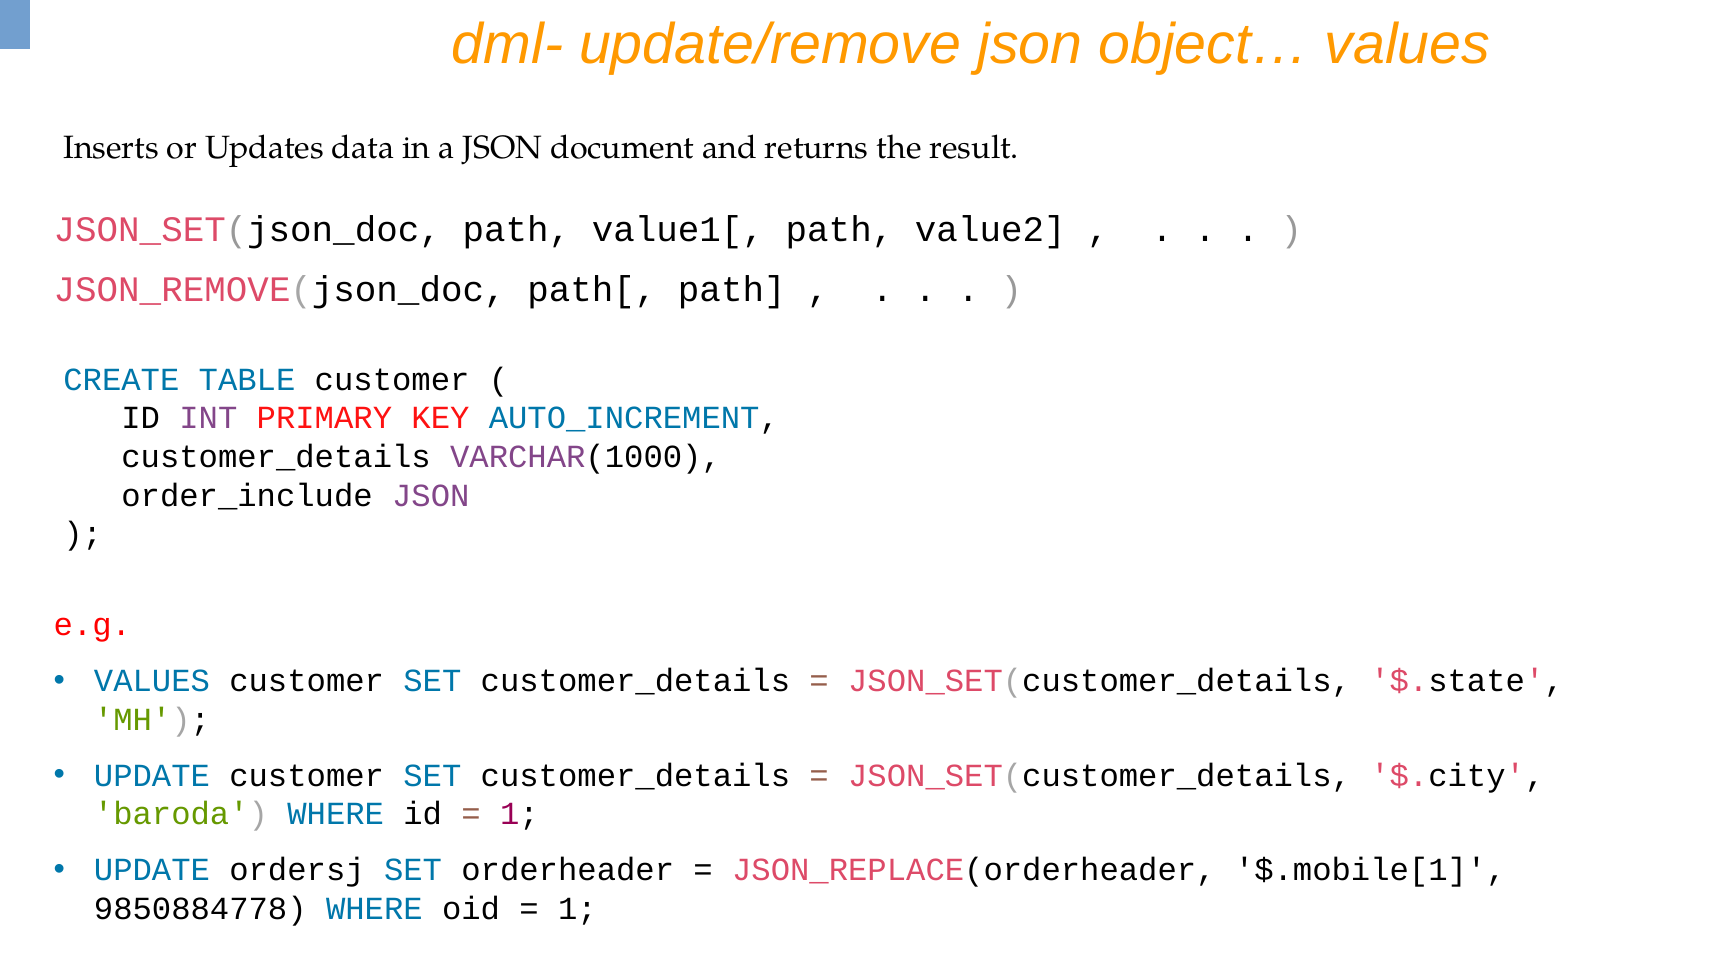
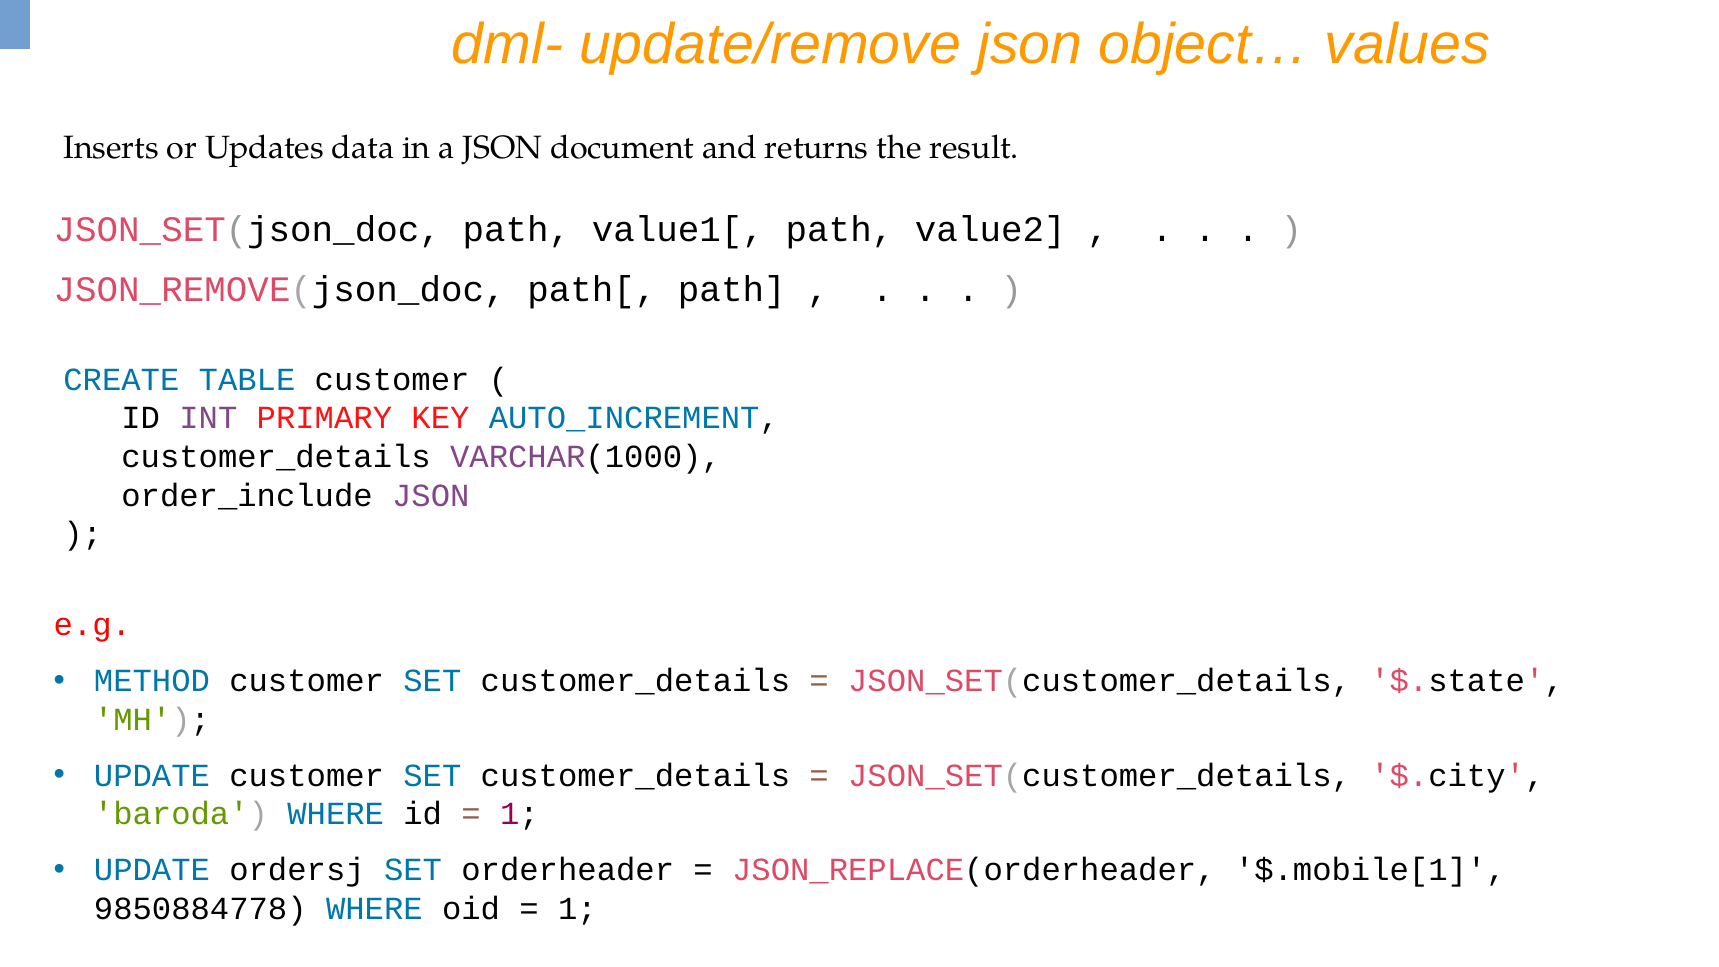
VALUES at (152, 681): VALUES -> METHOD
